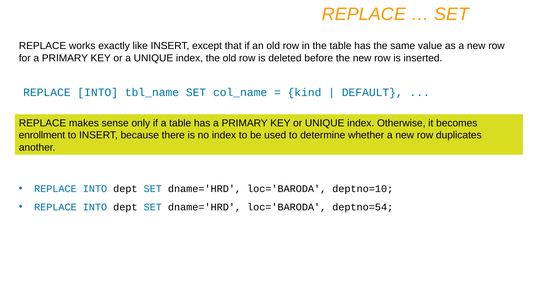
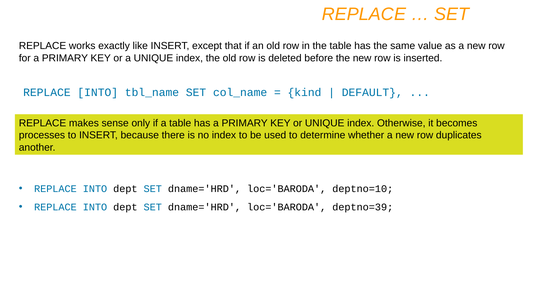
enrollment: enrollment -> processes
deptno=54: deptno=54 -> deptno=39
